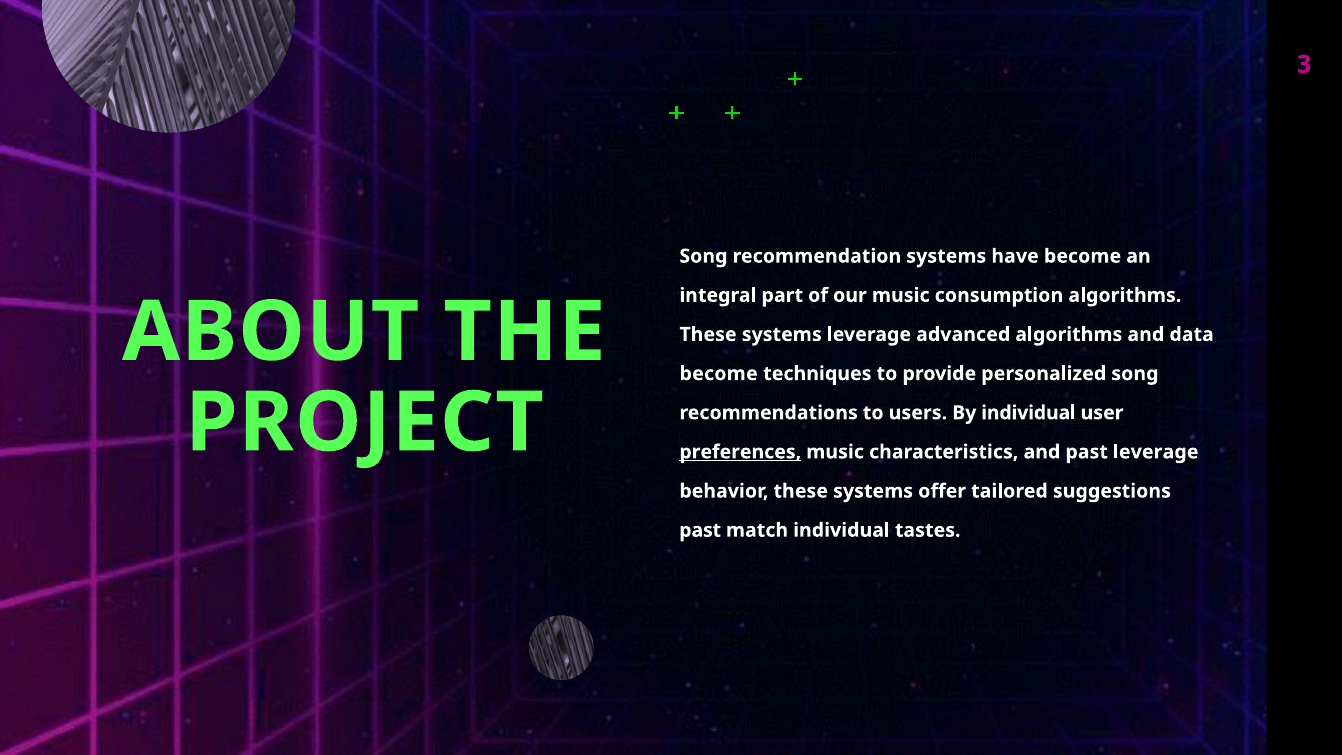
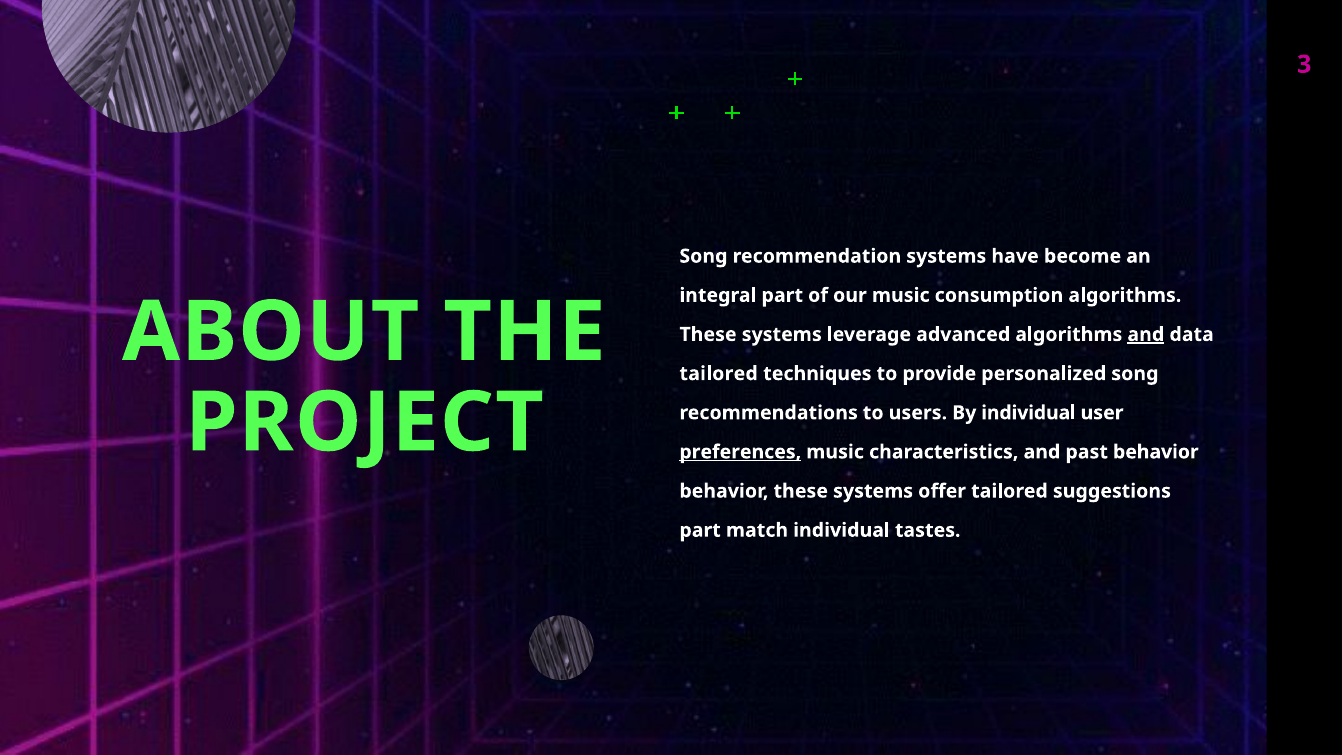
and at (1146, 334) underline: none -> present
become at (719, 374): become -> tailored
past leverage: leverage -> behavior
past at (700, 530): past -> part
